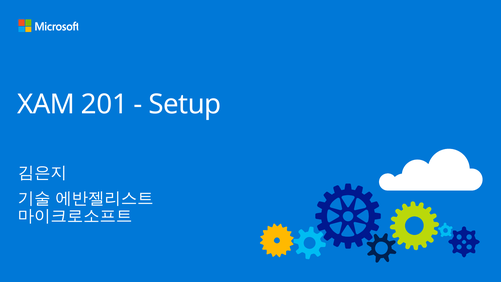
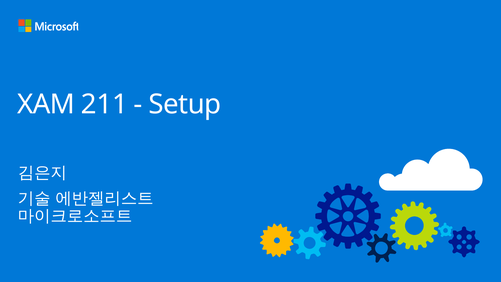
201: 201 -> 211
